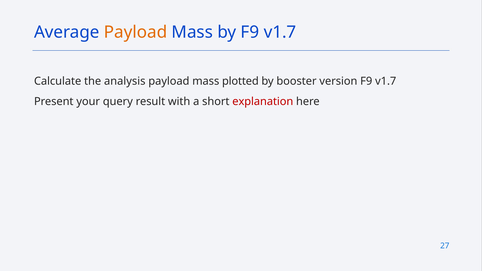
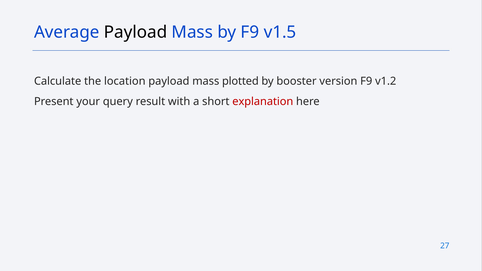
Payload at (136, 32) colour: orange -> black
by F9 v1.7: v1.7 -> v1.5
analysis: analysis -> location
version F9 v1.7: v1.7 -> v1.2
